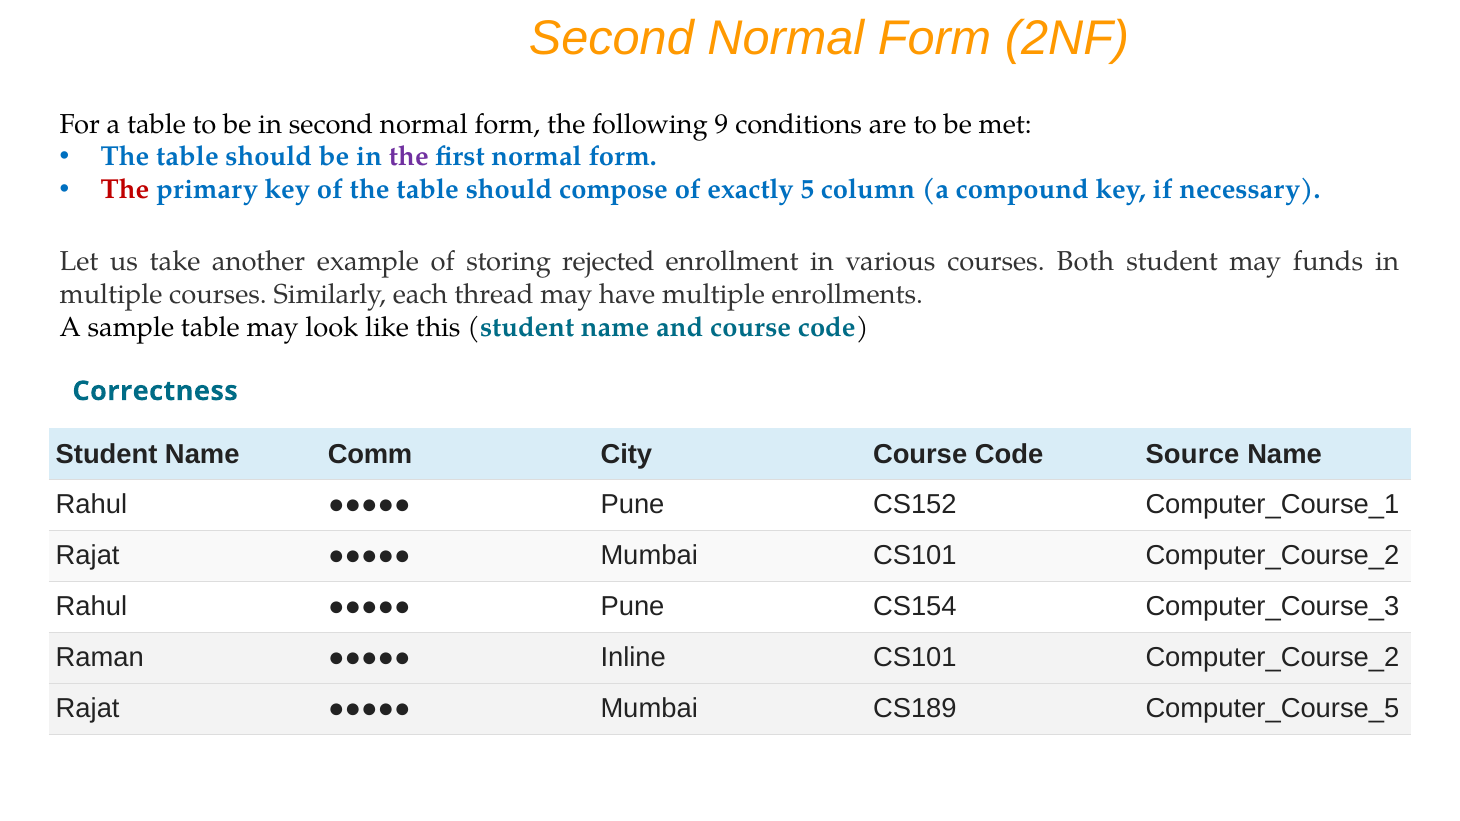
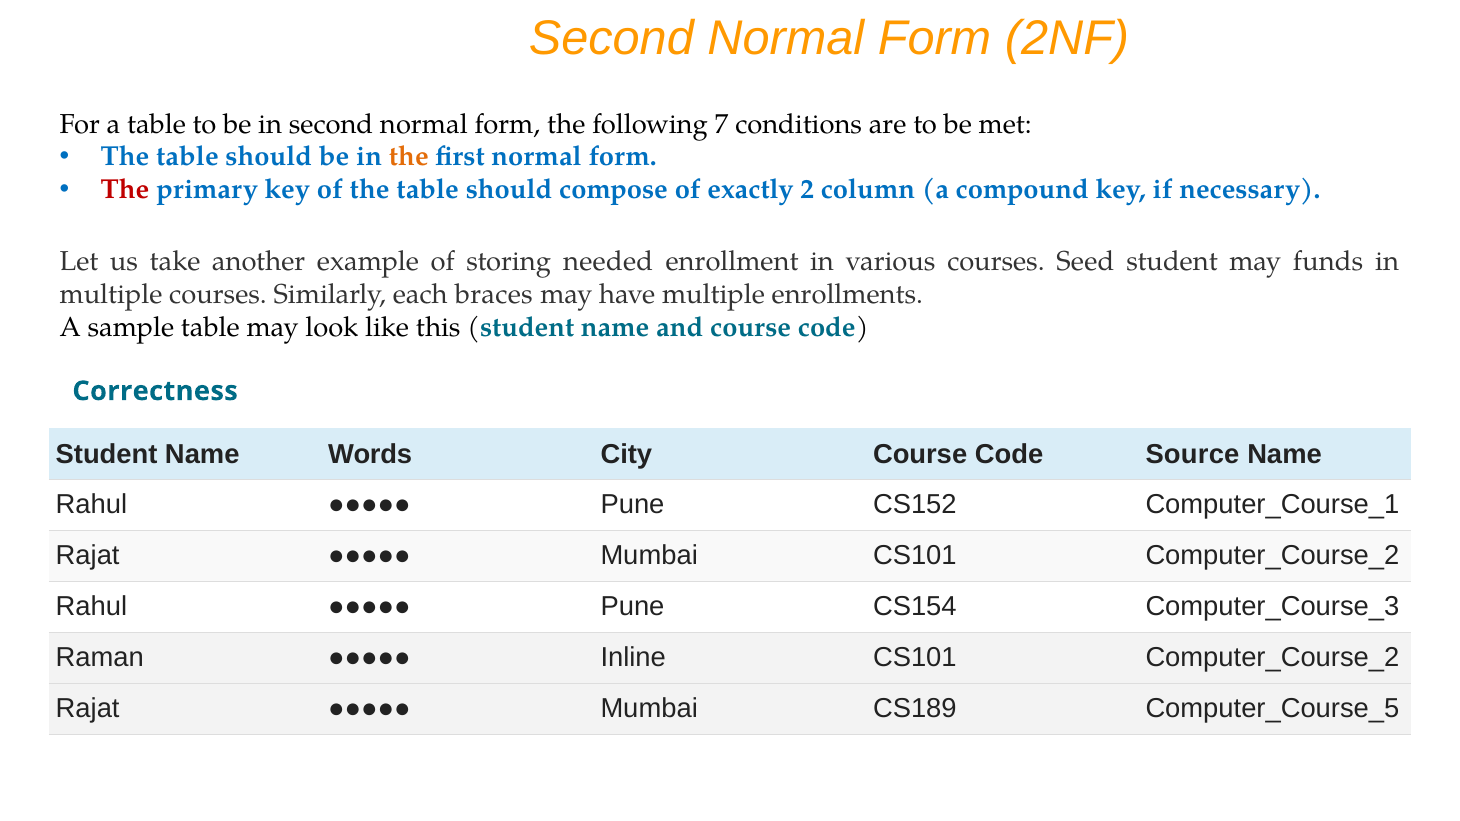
9: 9 -> 7
the at (409, 157) colour: purple -> orange
5: 5 -> 2
rejected: rejected -> needed
Both: Both -> Seed
thread: thread -> braces
Comm: Comm -> Words
